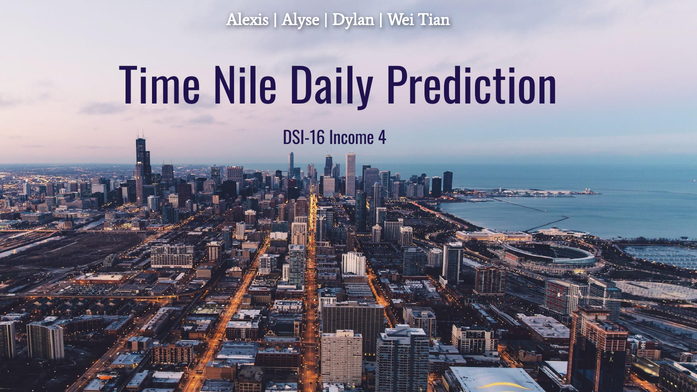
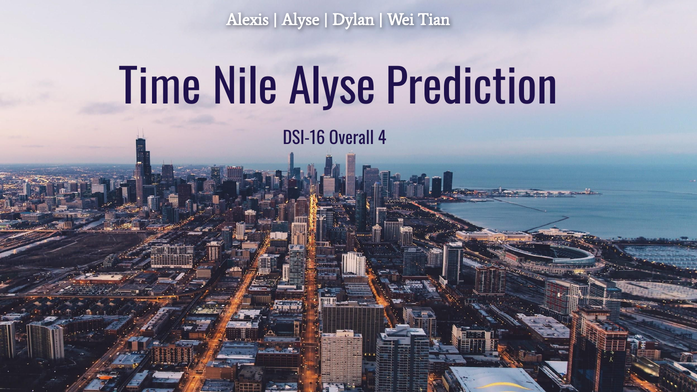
Nile Daily: Daily -> Alyse
Income: Income -> Overall
